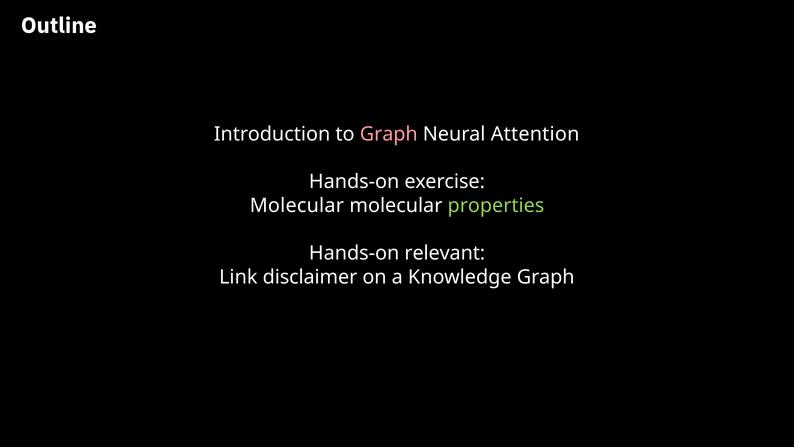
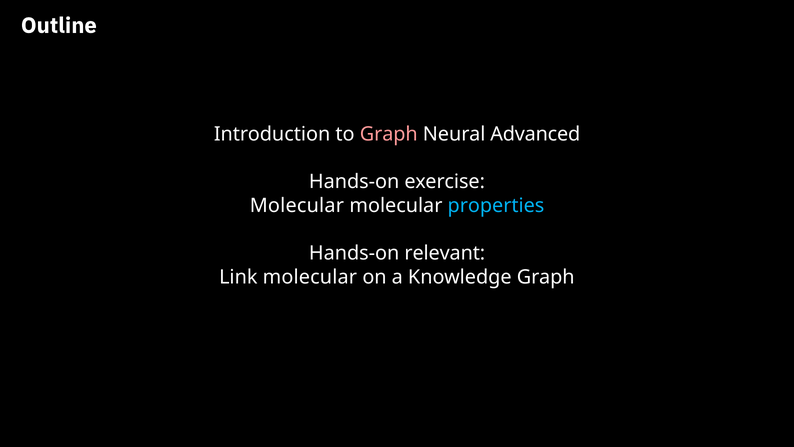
Attention: Attention -> Advanced
properties colour: light green -> light blue
Link disclaimer: disclaimer -> molecular
